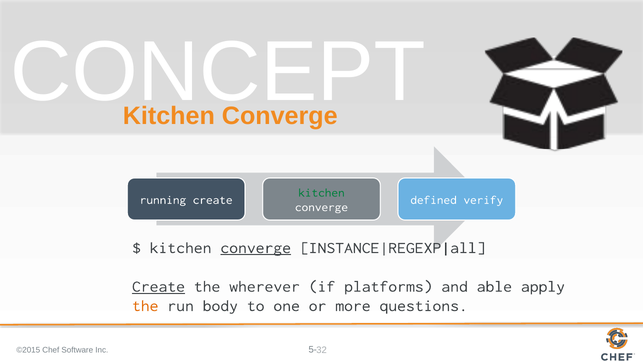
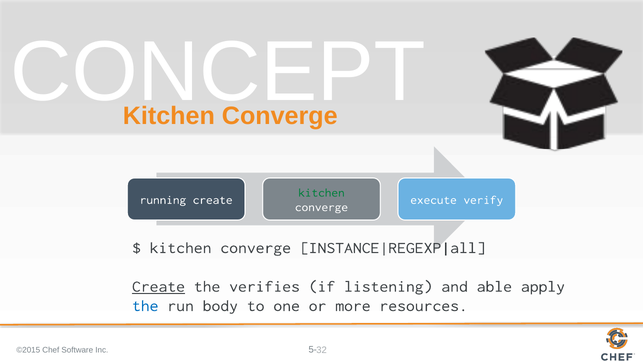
defined: defined -> execute
converge at (256, 248) underline: present -> none
wherever: wherever -> verifies
platforms: platforms -> listening
the at (145, 305) colour: orange -> blue
questions: questions -> resources
